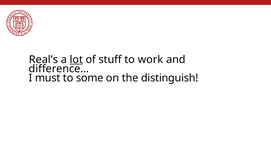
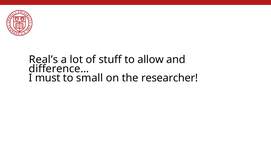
lot underline: present -> none
work: work -> allow
some: some -> small
distinguish: distinguish -> researcher
